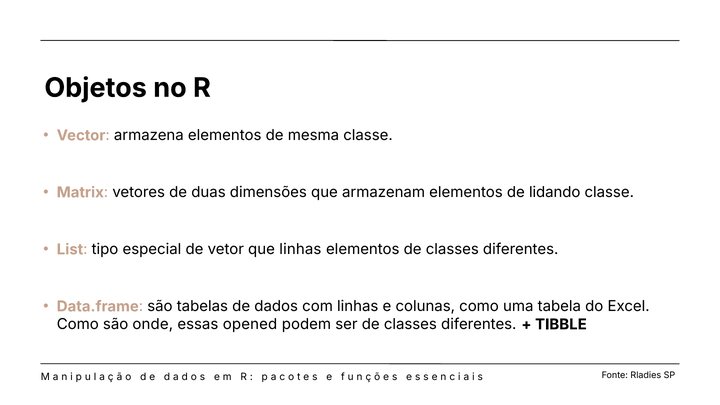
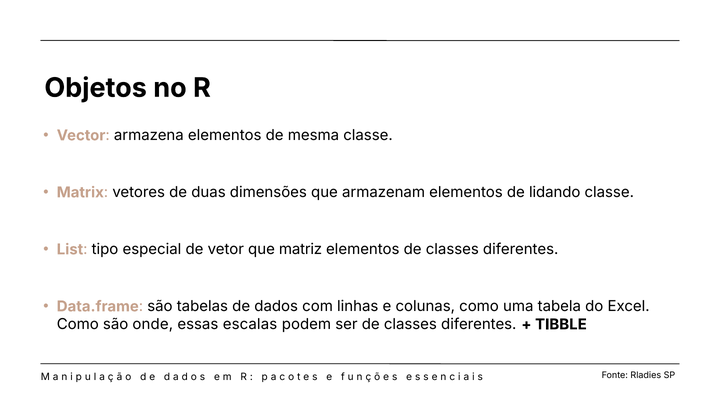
que linhas: linhas -> matriz
opened: opened -> escalas
